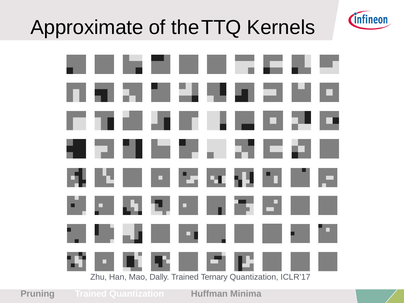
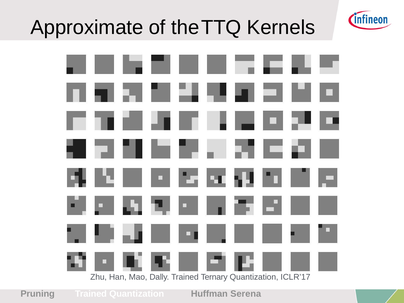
Minima: Minima -> Serena
